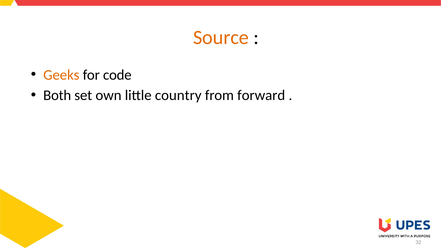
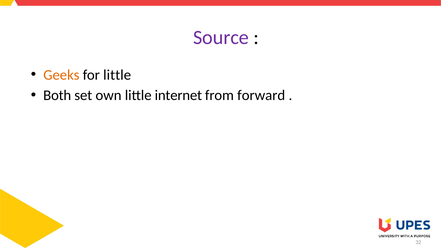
Source colour: orange -> purple
for code: code -> little
country: country -> internet
